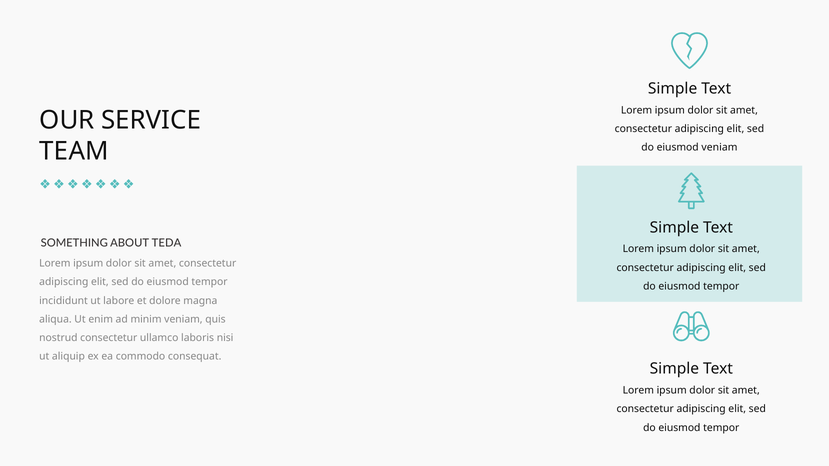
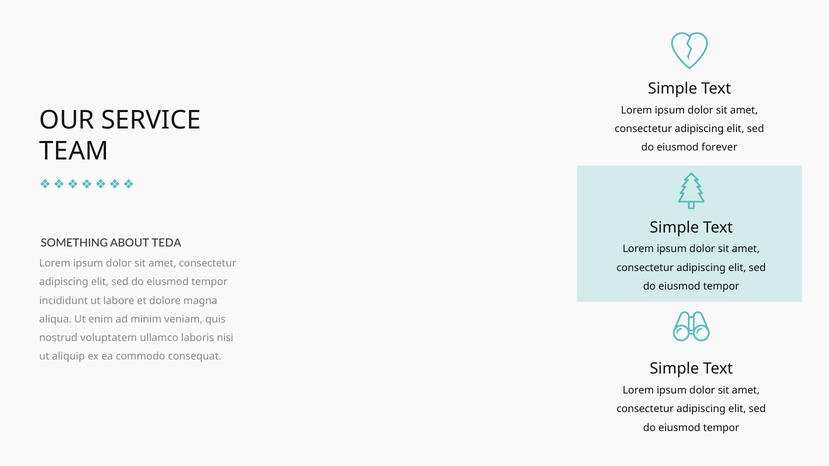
eiusmod veniam: veniam -> forever
nostrud consectetur: consectetur -> voluptatem
